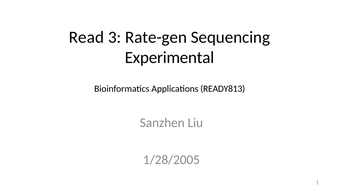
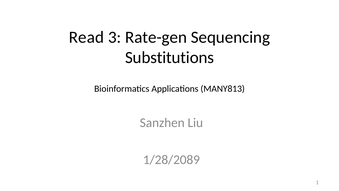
Experimental: Experimental -> Substitutions
READY813: READY813 -> MANY813
1/28/2005: 1/28/2005 -> 1/28/2089
